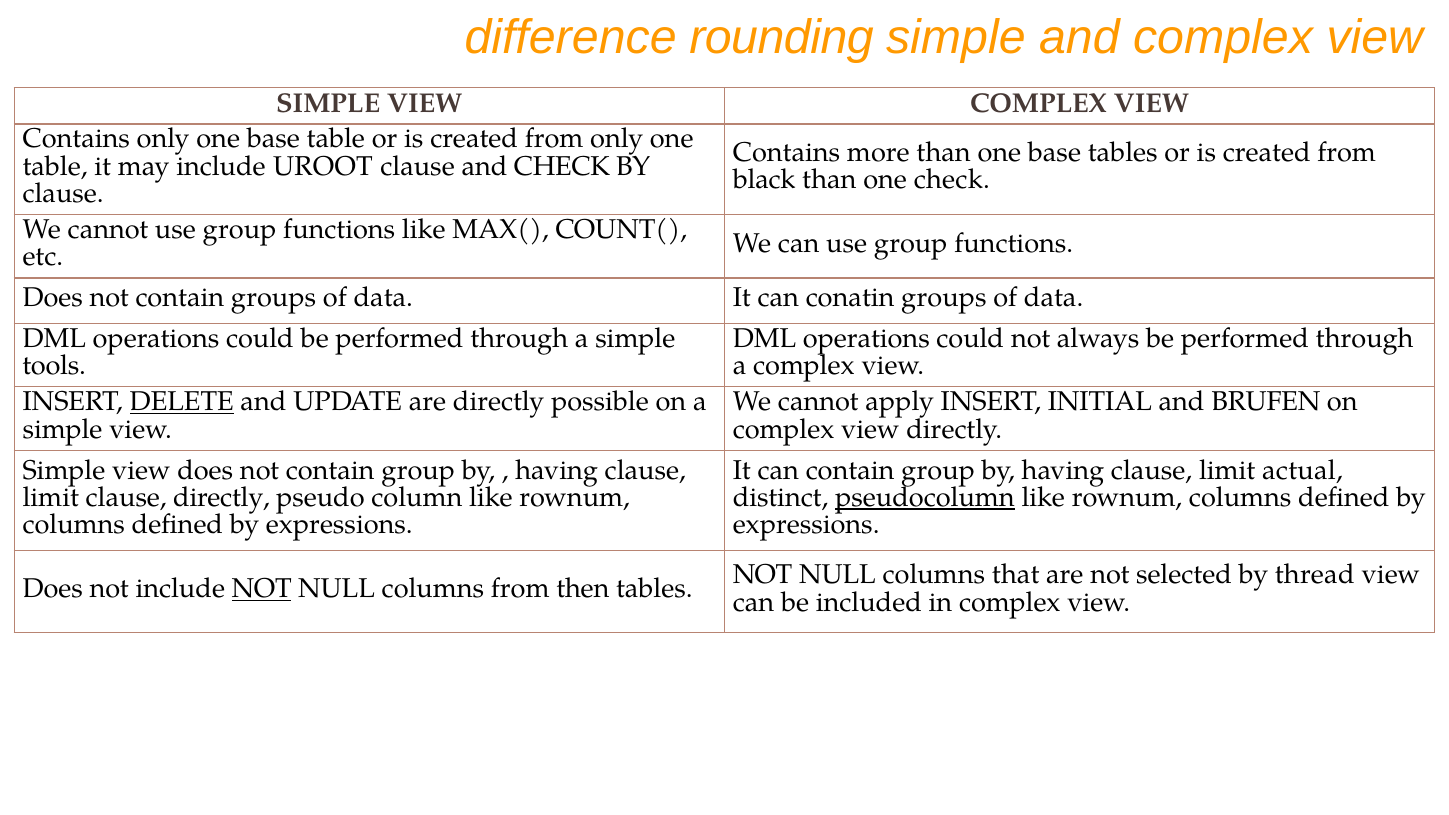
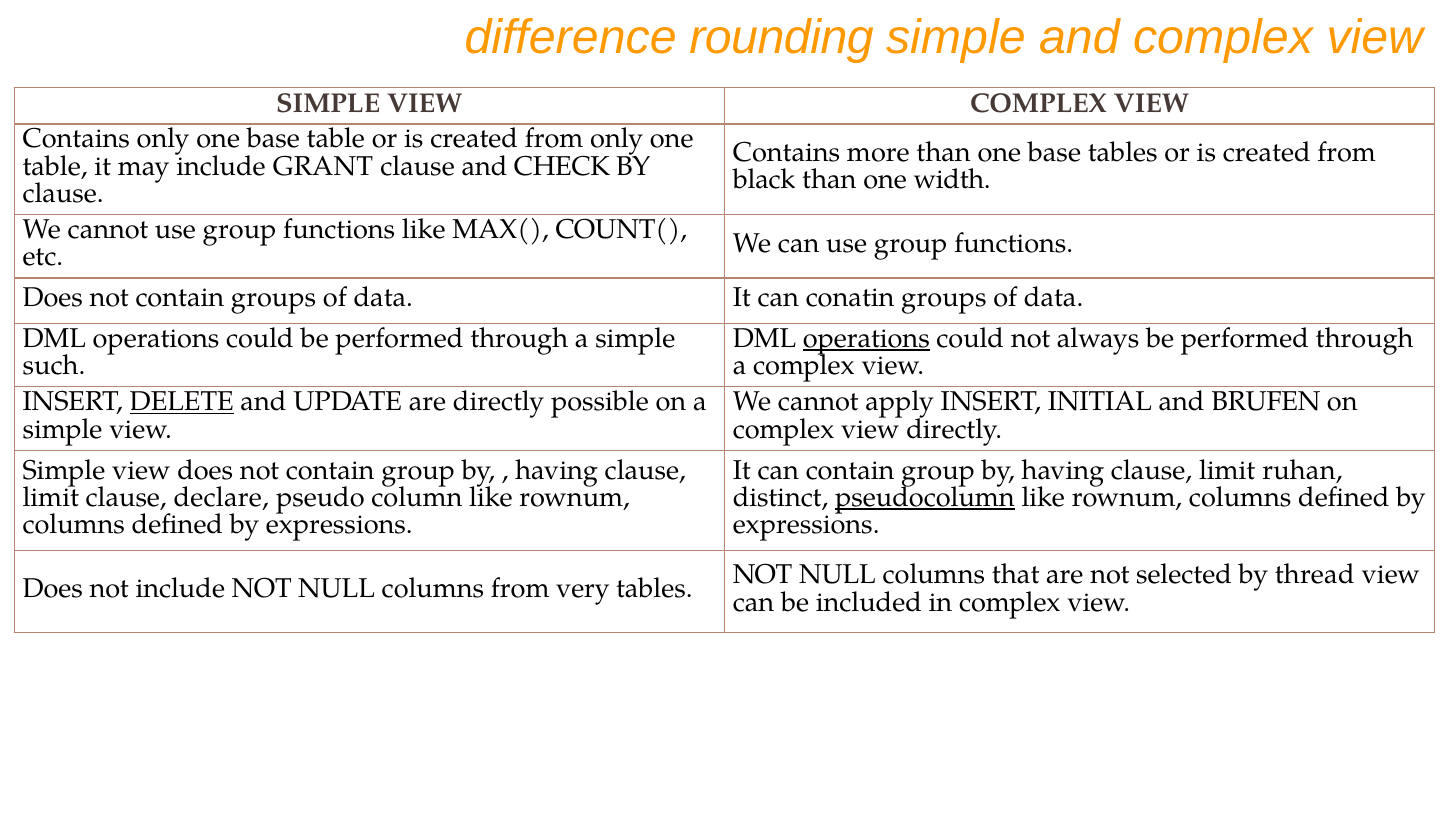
UROOT: UROOT -> GRANT
one check: check -> width
operations at (866, 338) underline: none -> present
tools: tools -> such
actual: actual -> ruhan
clause directly: directly -> declare
NOT at (262, 589) underline: present -> none
then: then -> very
